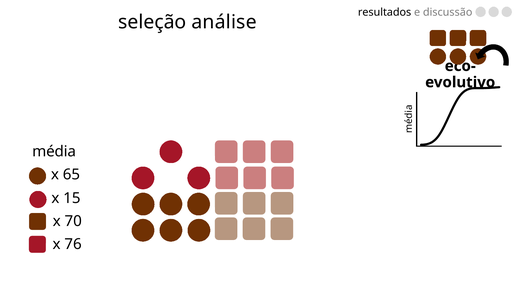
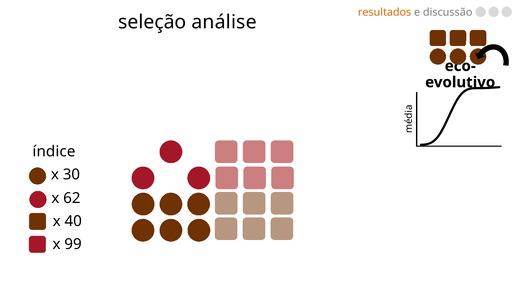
resultados colour: black -> orange
média: média -> índice
65: 65 -> 30
15: 15 -> 62
70: 70 -> 40
76: 76 -> 99
